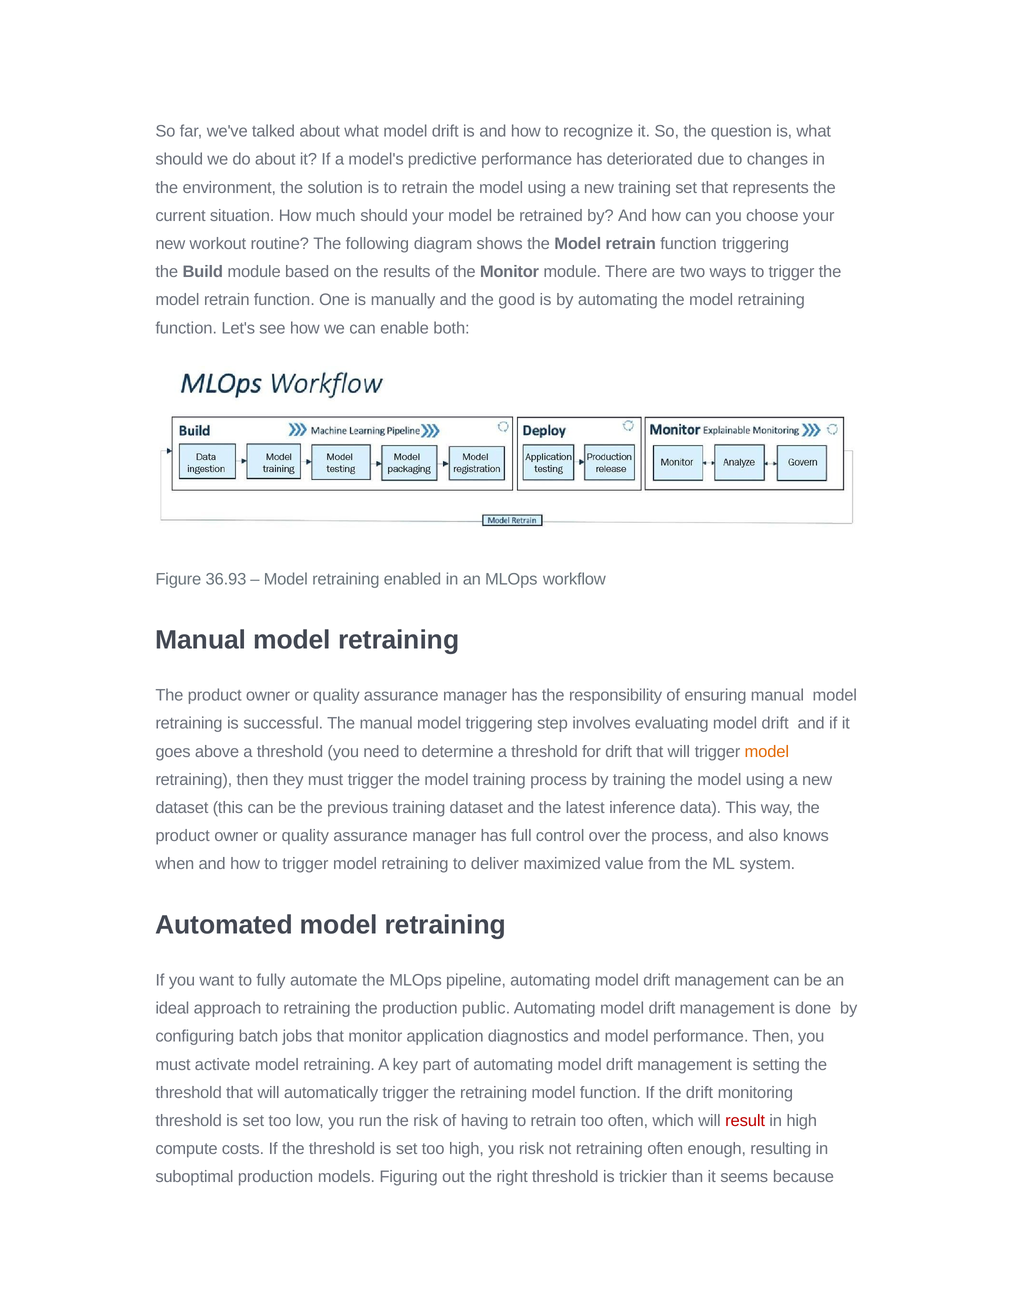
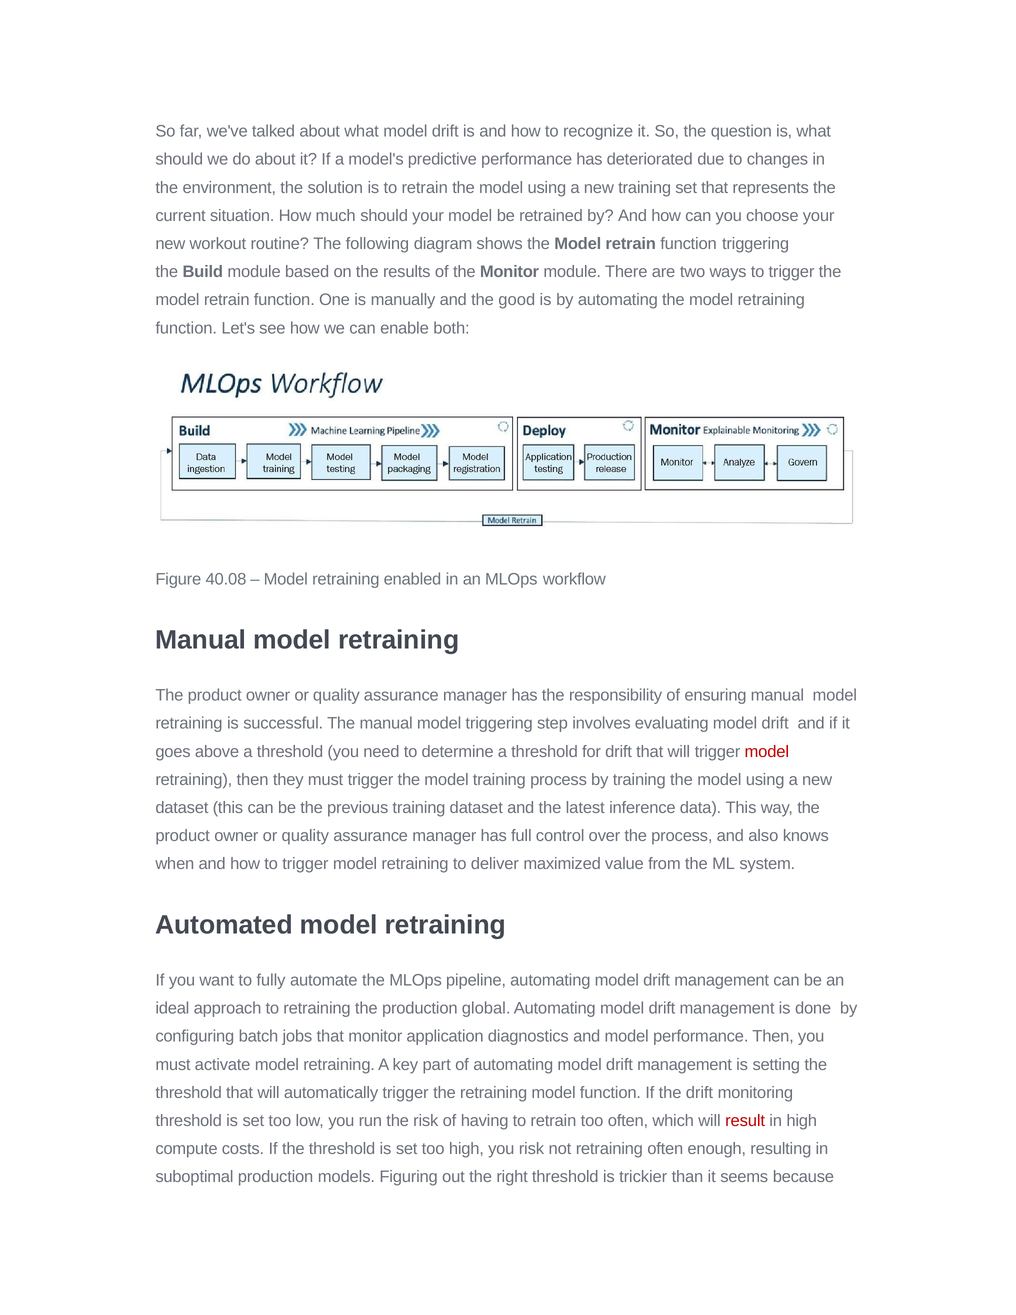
36.93: 36.93 -> 40.08
model at (767, 751) colour: orange -> red
public: public -> global
